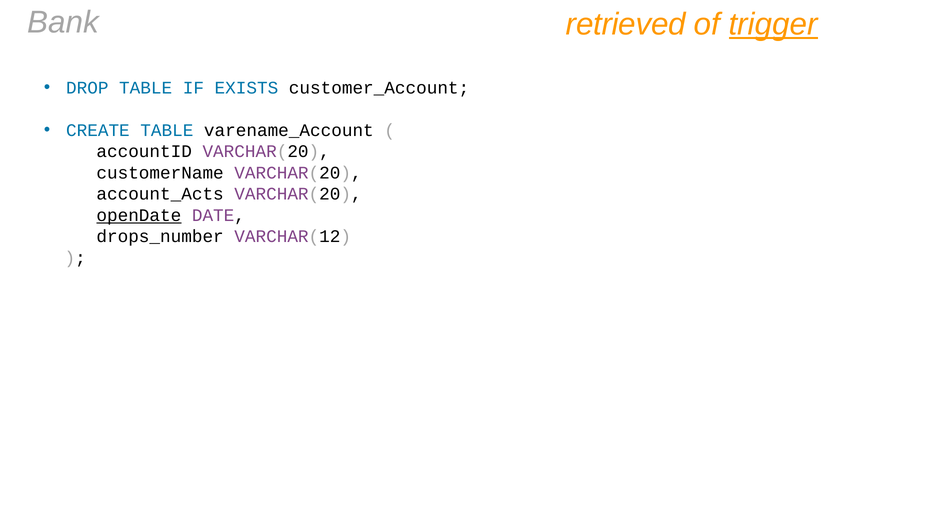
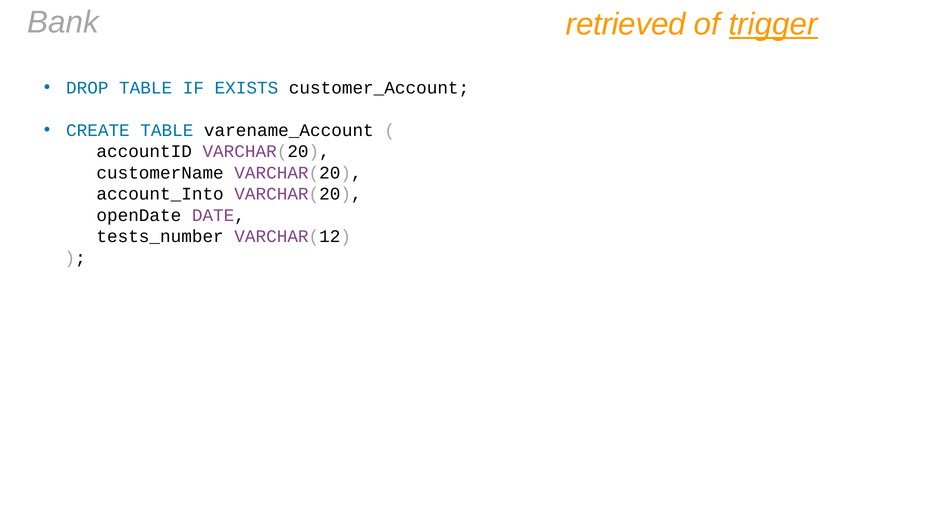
account_Acts: account_Acts -> account_Into
openDate underline: present -> none
drops_number: drops_number -> tests_number
